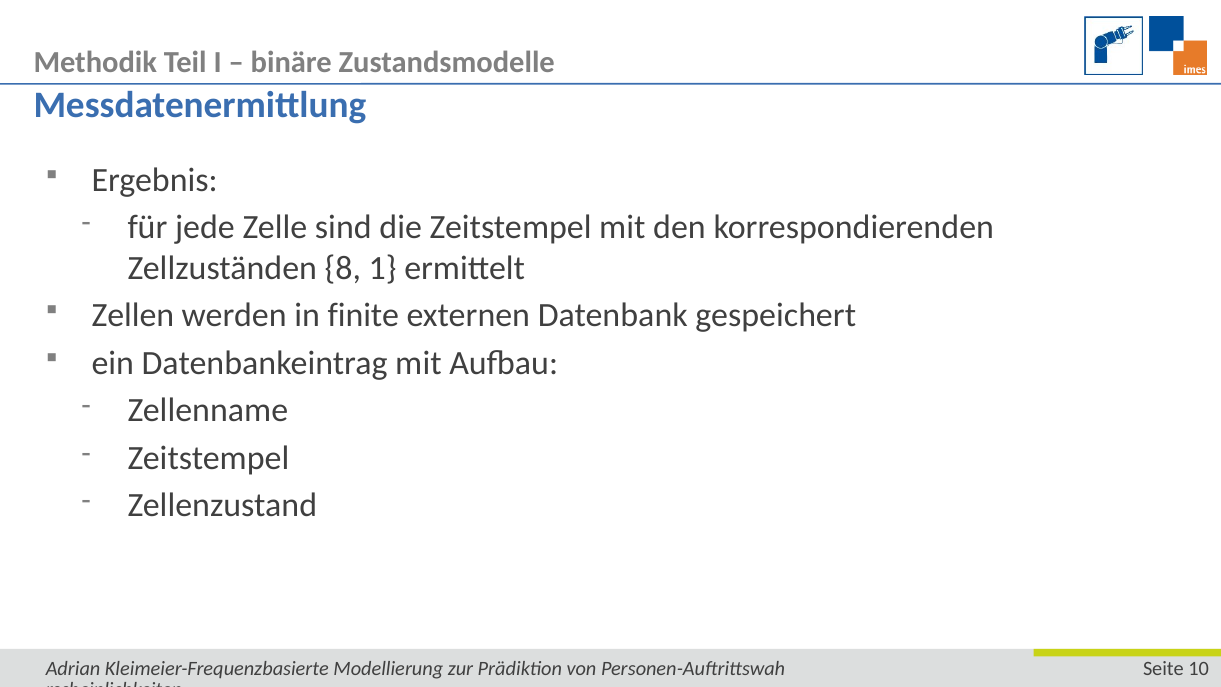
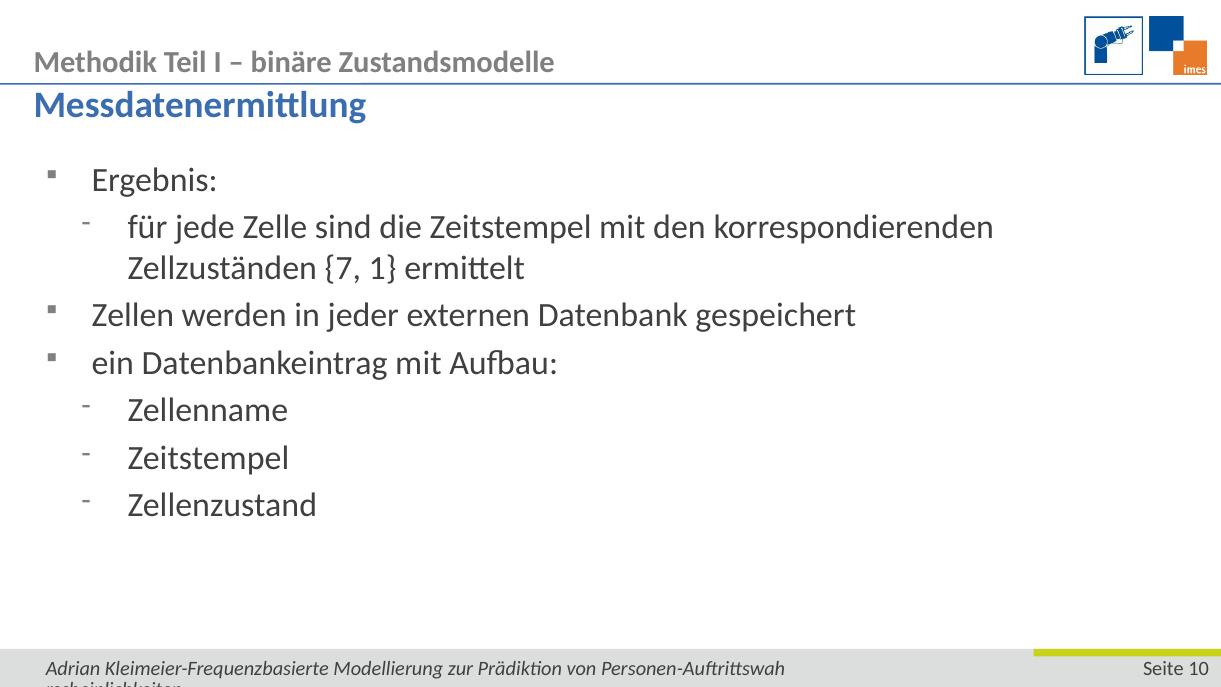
8: 8 -> 7
finite: finite -> jeder
